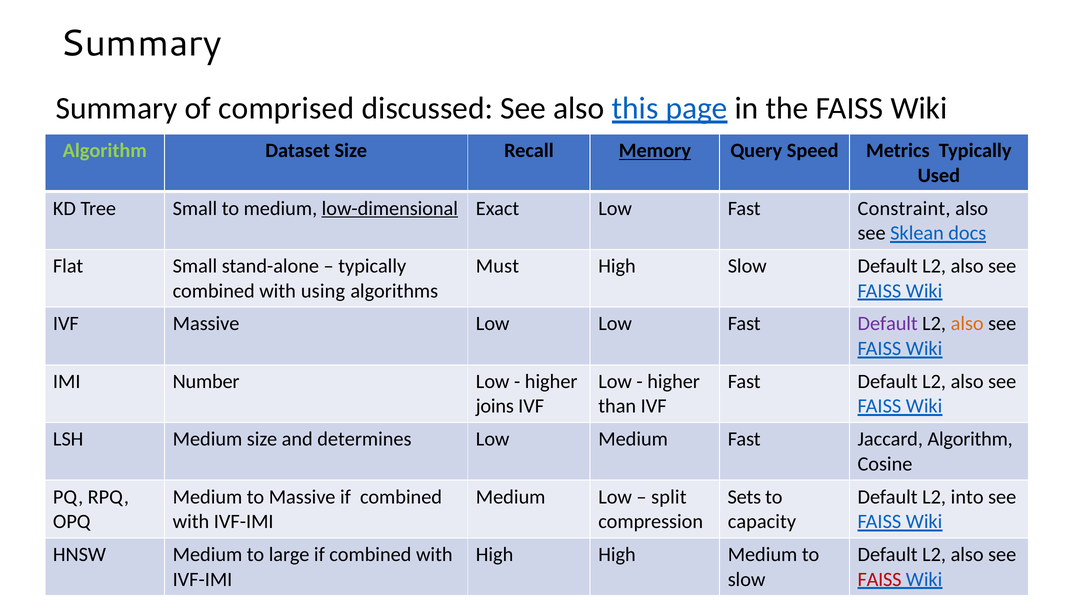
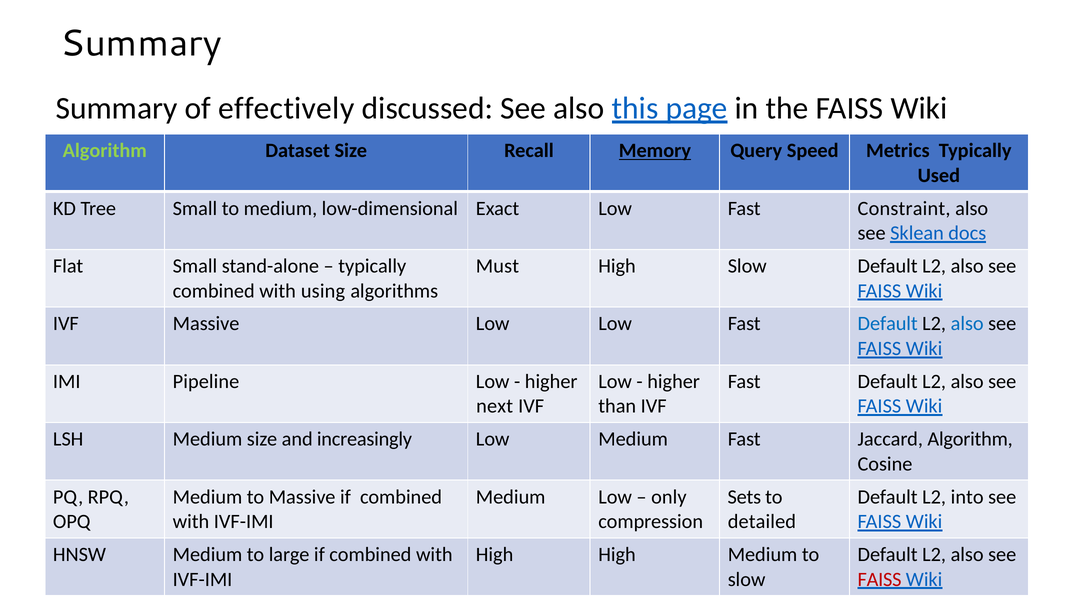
comprised: comprised -> effectively
low-dimensional underline: present -> none
Default at (888, 324) colour: purple -> blue
also at (967, 324) colour: orange -> blue
Number: Number -> Pipeline
joins: joins -> next
determines: determines -> increasingly
split: split -> only
capacity: capacity -> detailed
